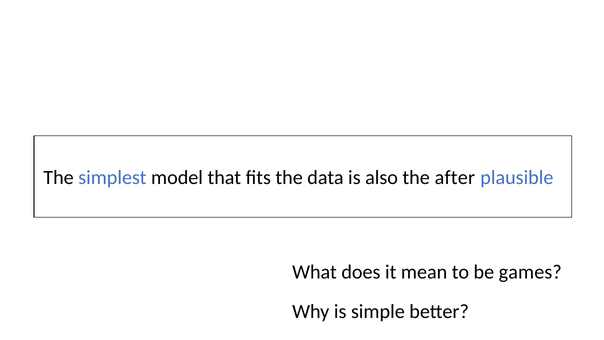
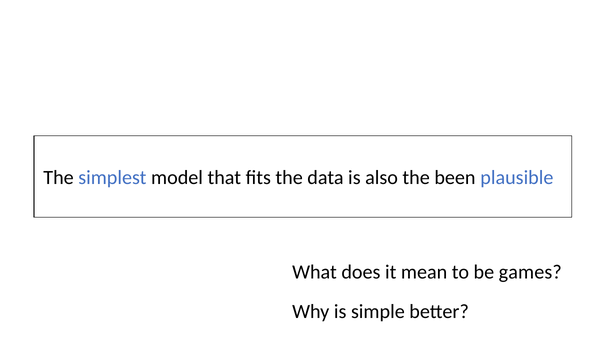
after: after -> been
